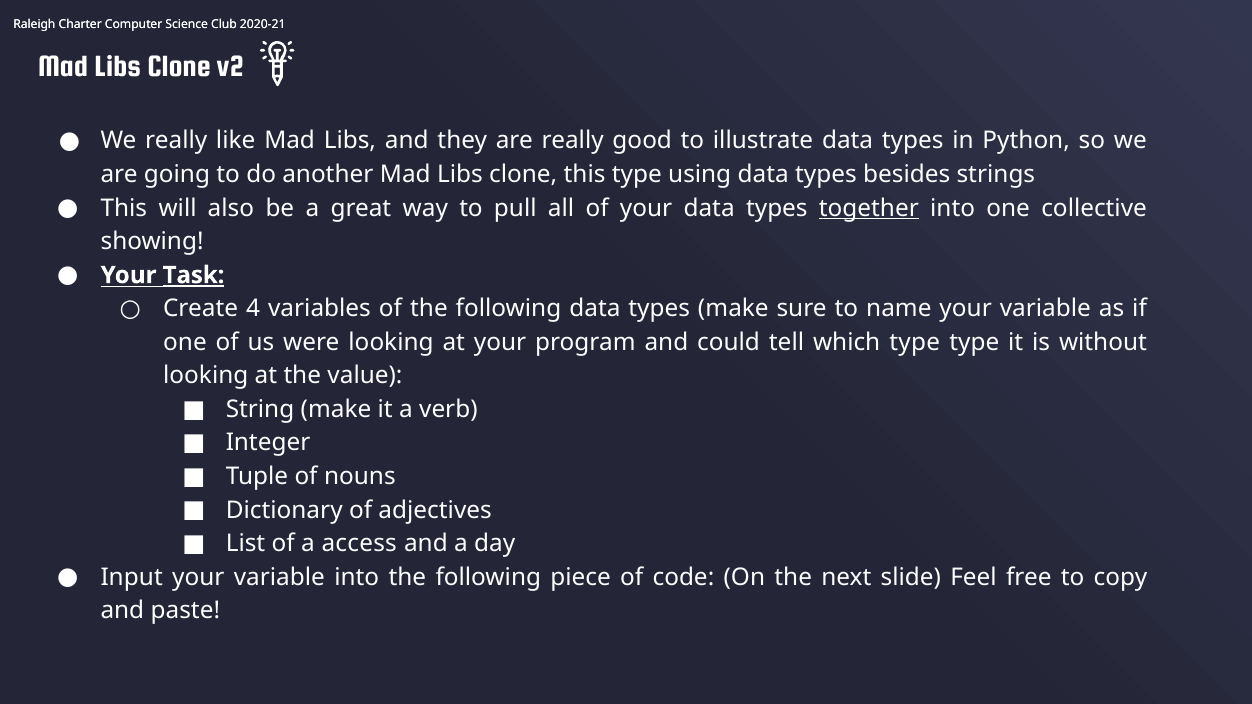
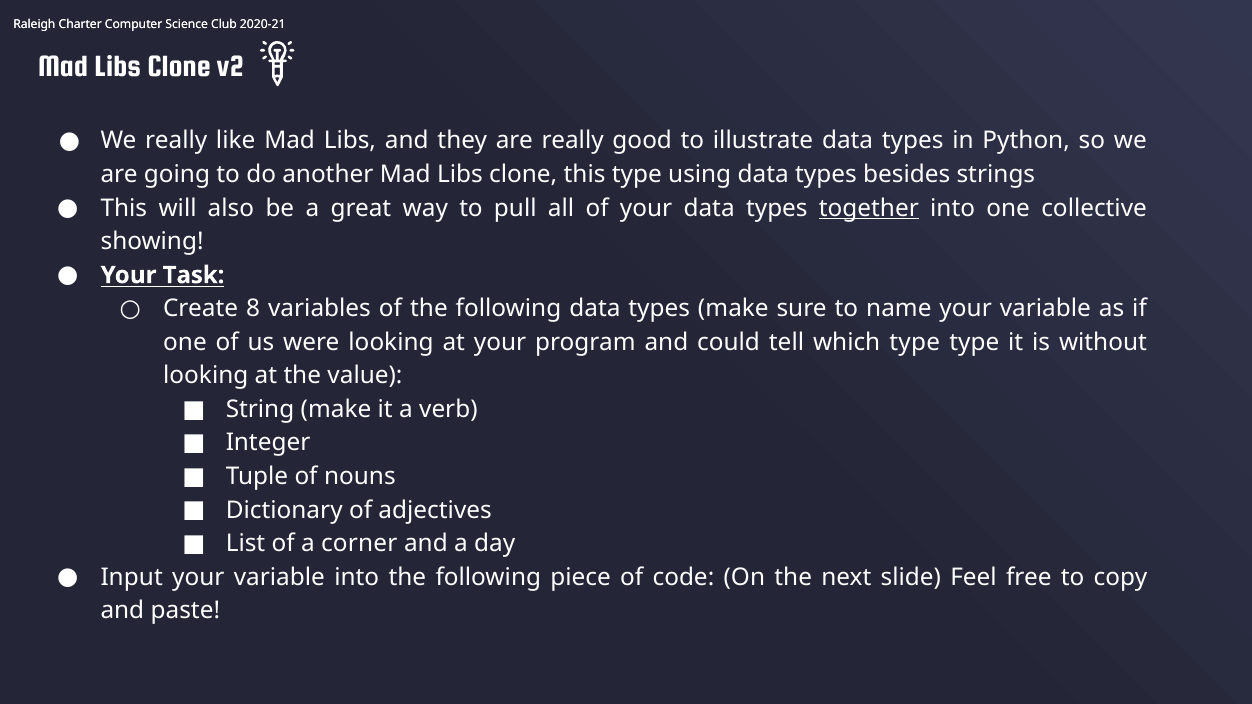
Task underline: present -> none
4: 4 -> 8
access: access -> corner
